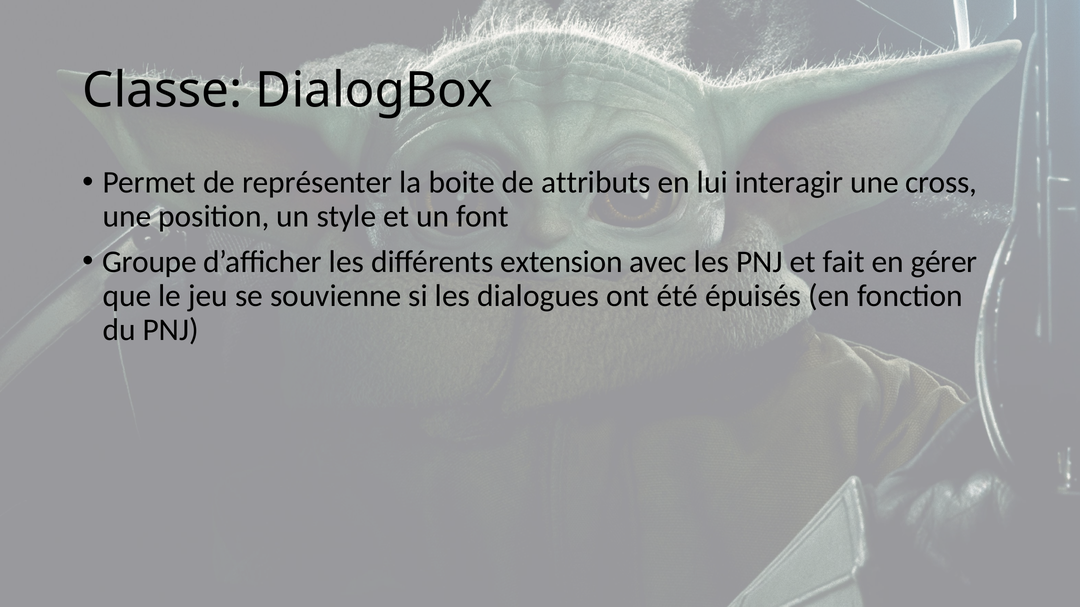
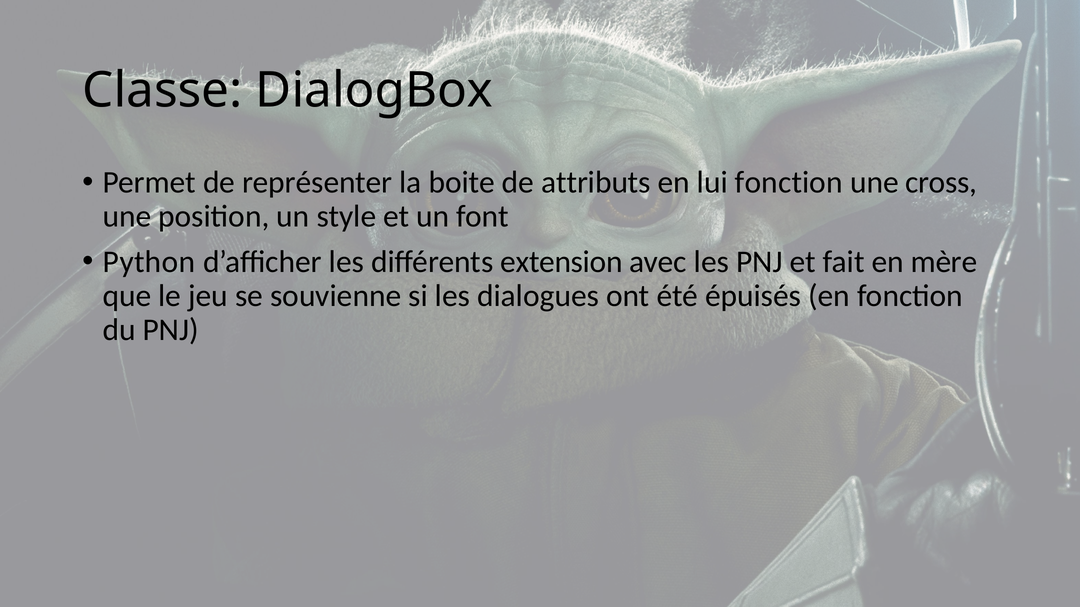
lui interagir: interagir -> fonction
Groupe: Groupe -> Python
gérer: gérer -> mère
